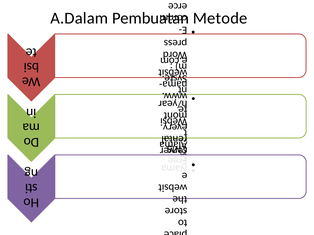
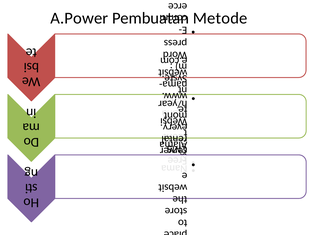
A.Dalam: A.Dalam -> A.Power
